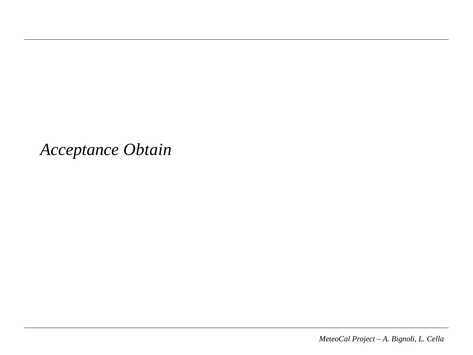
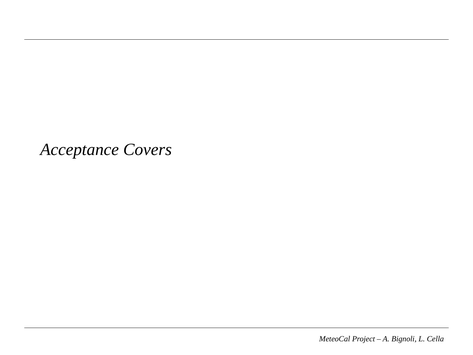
Obtain: Obtain -> Covers
